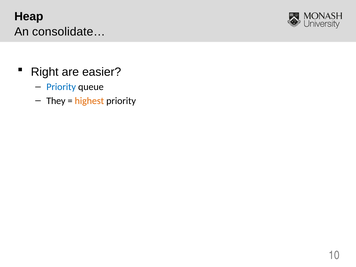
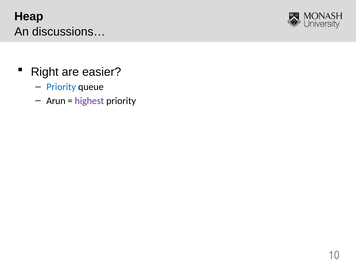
consolidate…: consolidate… -> discussions…
They: They -> Arun
highest colour: orange -> purple
